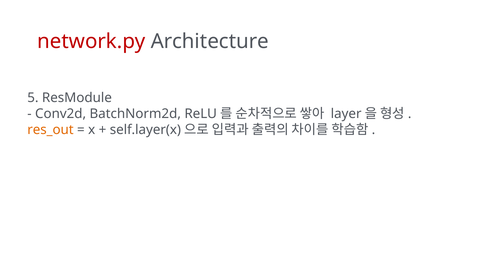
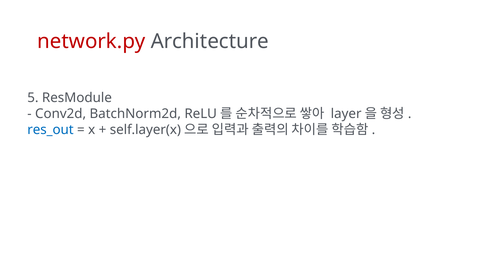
res_out colour: orange -> blue
